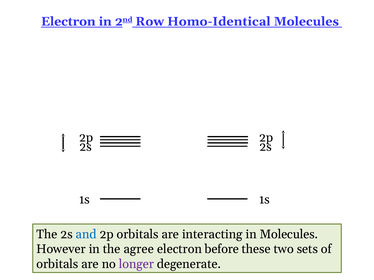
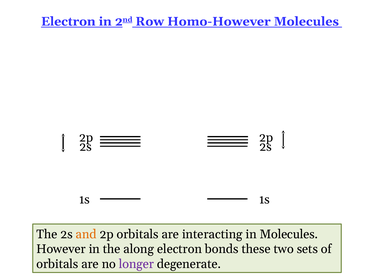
Homo-Identical: Homo-Identical -> Homo-However
and colour: blue -> orange
agree: agree -> along
before: before -> bonds
